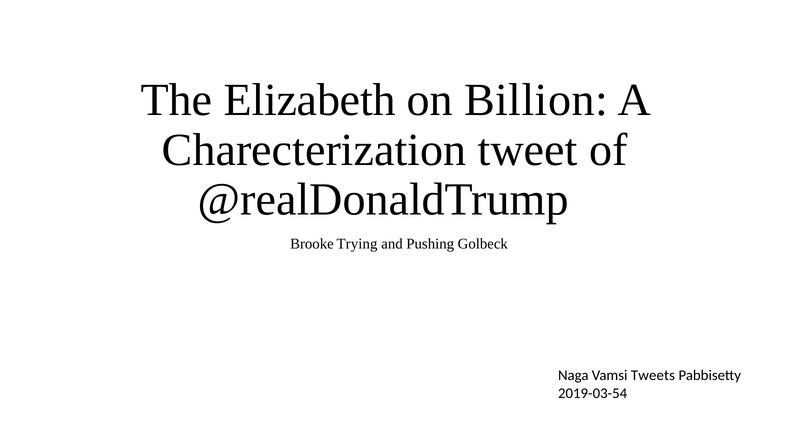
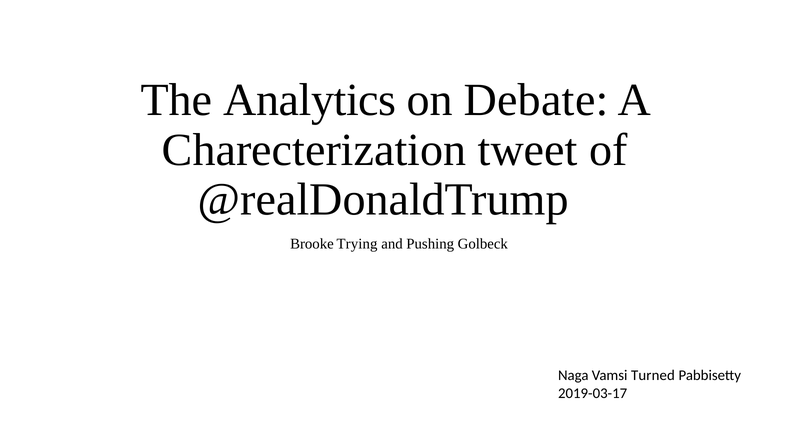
Elizabeth: Elizabeth -> Analytics
Billion: Billion -> Debate
Tweets: Tweets -> Turned
2019-03-54: 2019-03-54 -> 2019-03-17
